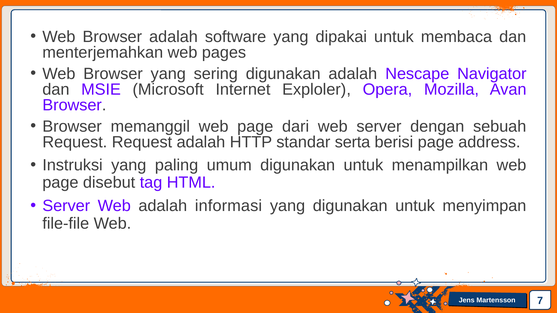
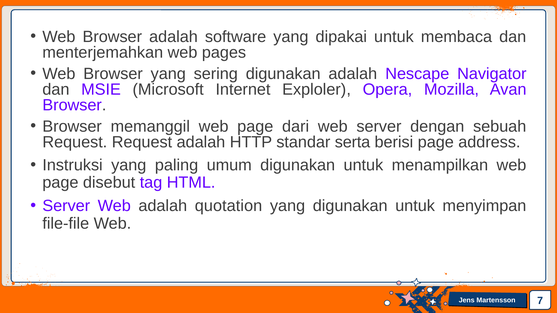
informasi: informasi -> quotation
